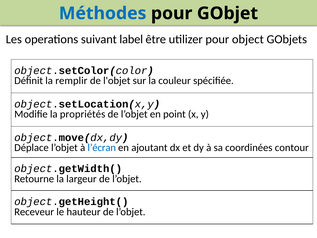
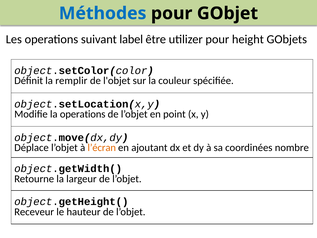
object: object -> height
la propriétés: propriétés -> operations
l’écran colour: blue -> orange
contour: contour -> nombre
